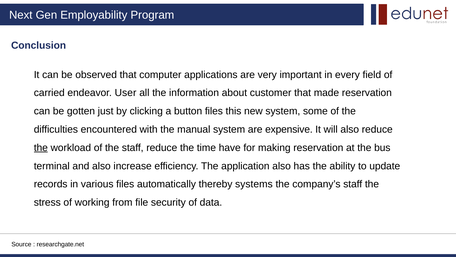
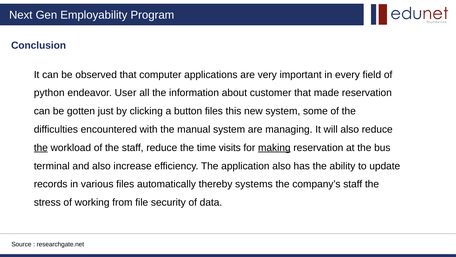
carried: carried -> python
expensive: expensive -> managing
have: have -> visits
making underline: none -> present
